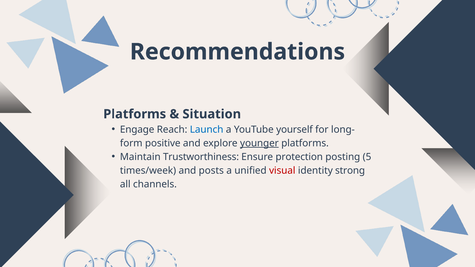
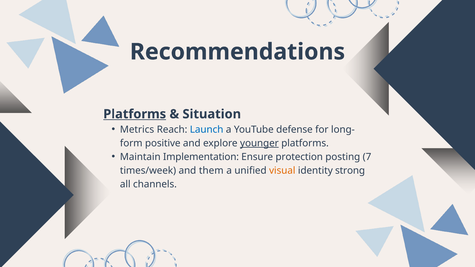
Platforms at (135, 114) underline: none -> present
Engage: Engage -> Metrics
yourself: yourself -> defense
Trustworthiness: Trustworthiness -> Implementation
5: 5 -> 7
posts: posts -> them
visual colour: red -> orange
